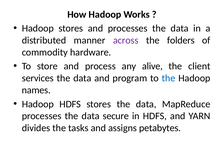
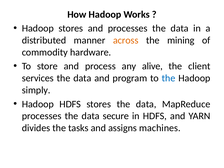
across colour: purple -> orange
folders: folders -> mining
names: names -> simply
petabytes: petabytes -> machines
